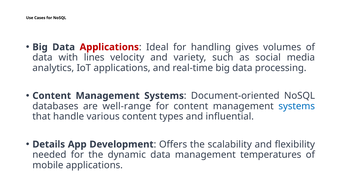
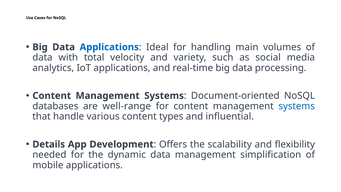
Applications at (109, 47) colour: red -> blue
gives: gives -> main
lines: lines -> total
temperatures: temperatures -> simplification
